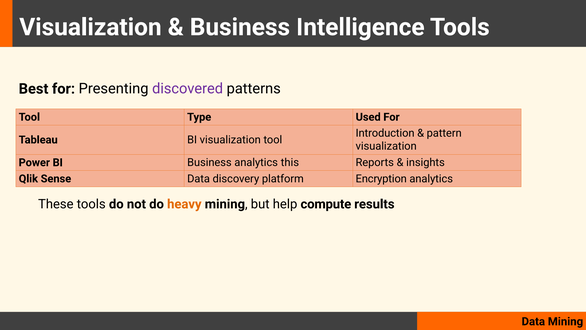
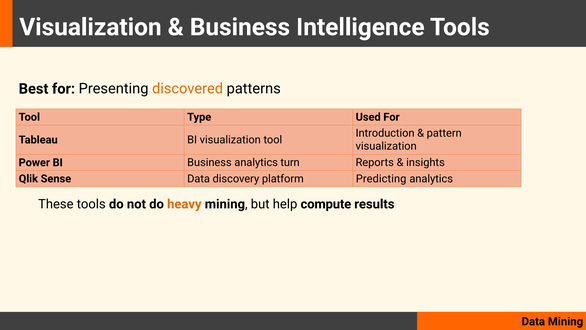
discovered colour: purple -> orange
this: this -> turn
Encryption: Encryption -> Predicting
